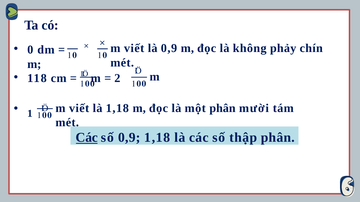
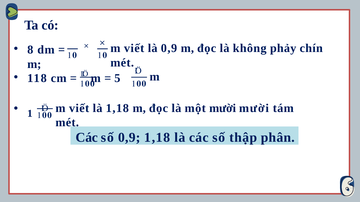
0: 0 -> 8
2: 2 -> 5
một phân: phân -> mười
Các at (87, 138) underline: present -> none
